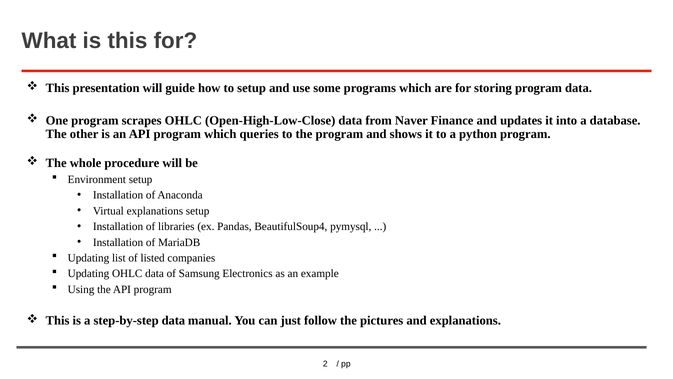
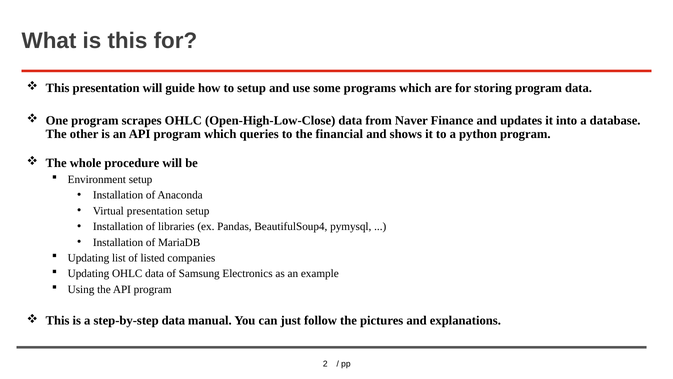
the program: program -> financial
Virtual explanations: explanations -> presentation
